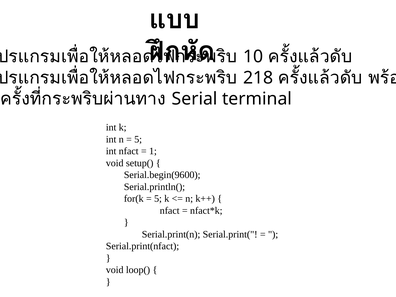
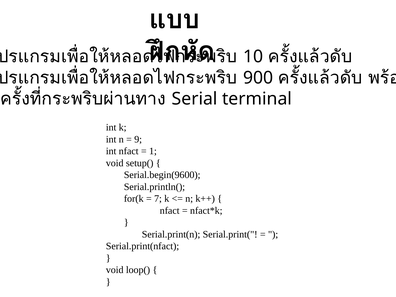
218: 218 -> 900
5 at (138, 139): 5 -> 9
5 at (158, 199): 5 -> 7
